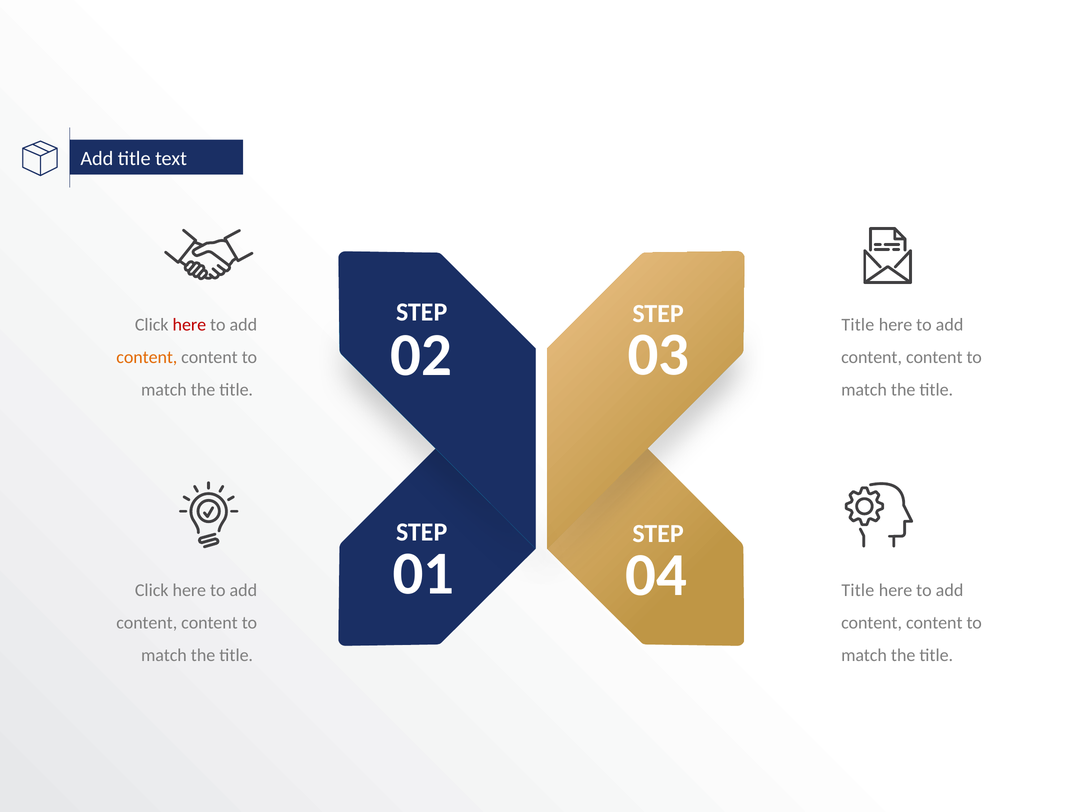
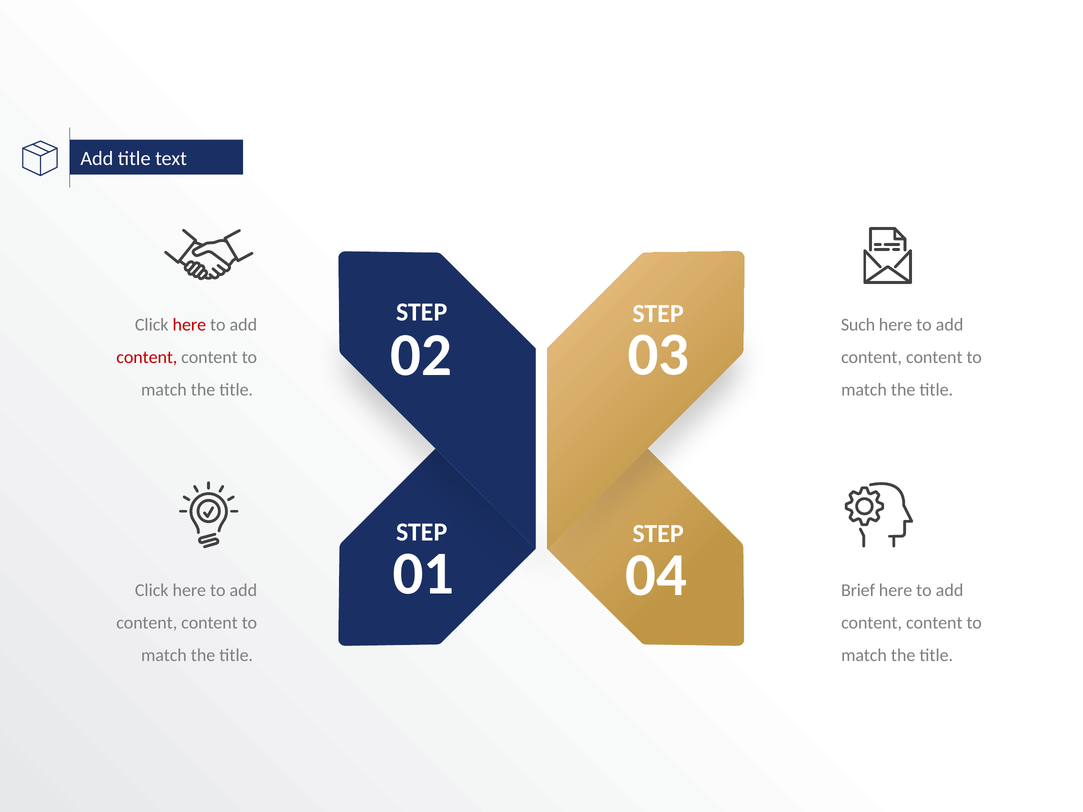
Title at (858, 325): Title -> Such
content at (147, 357) colour: orange -> red
Title at (858, 591): Title -> Brief
